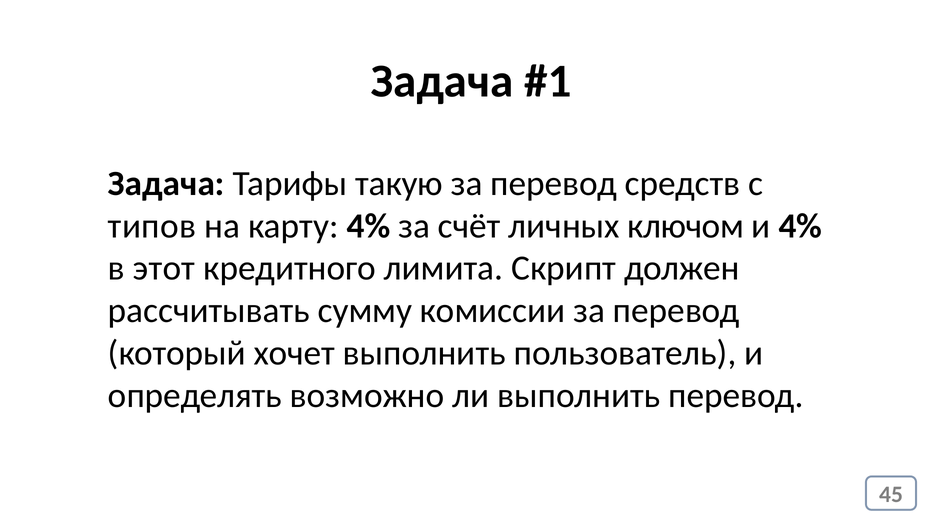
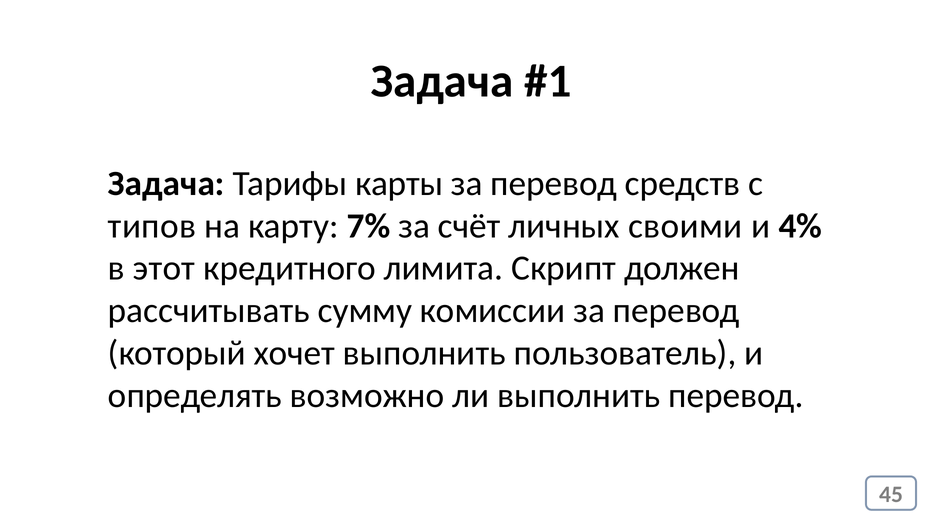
такую: такую -> карты
карту 4%: 4% -> 7%
ключом: ключом -> своими
